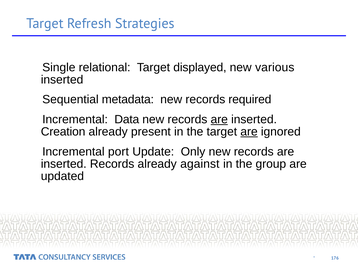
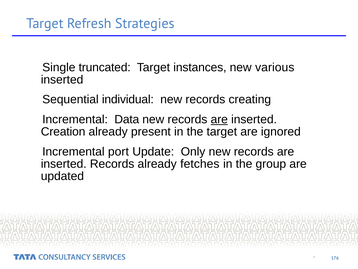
relational: relational -> truncated
displayed: displayed -> instances
metadata: metadata -> individual
required: required -> creating
are at (249, 131) underline: present -> none
against: against -> fetches
